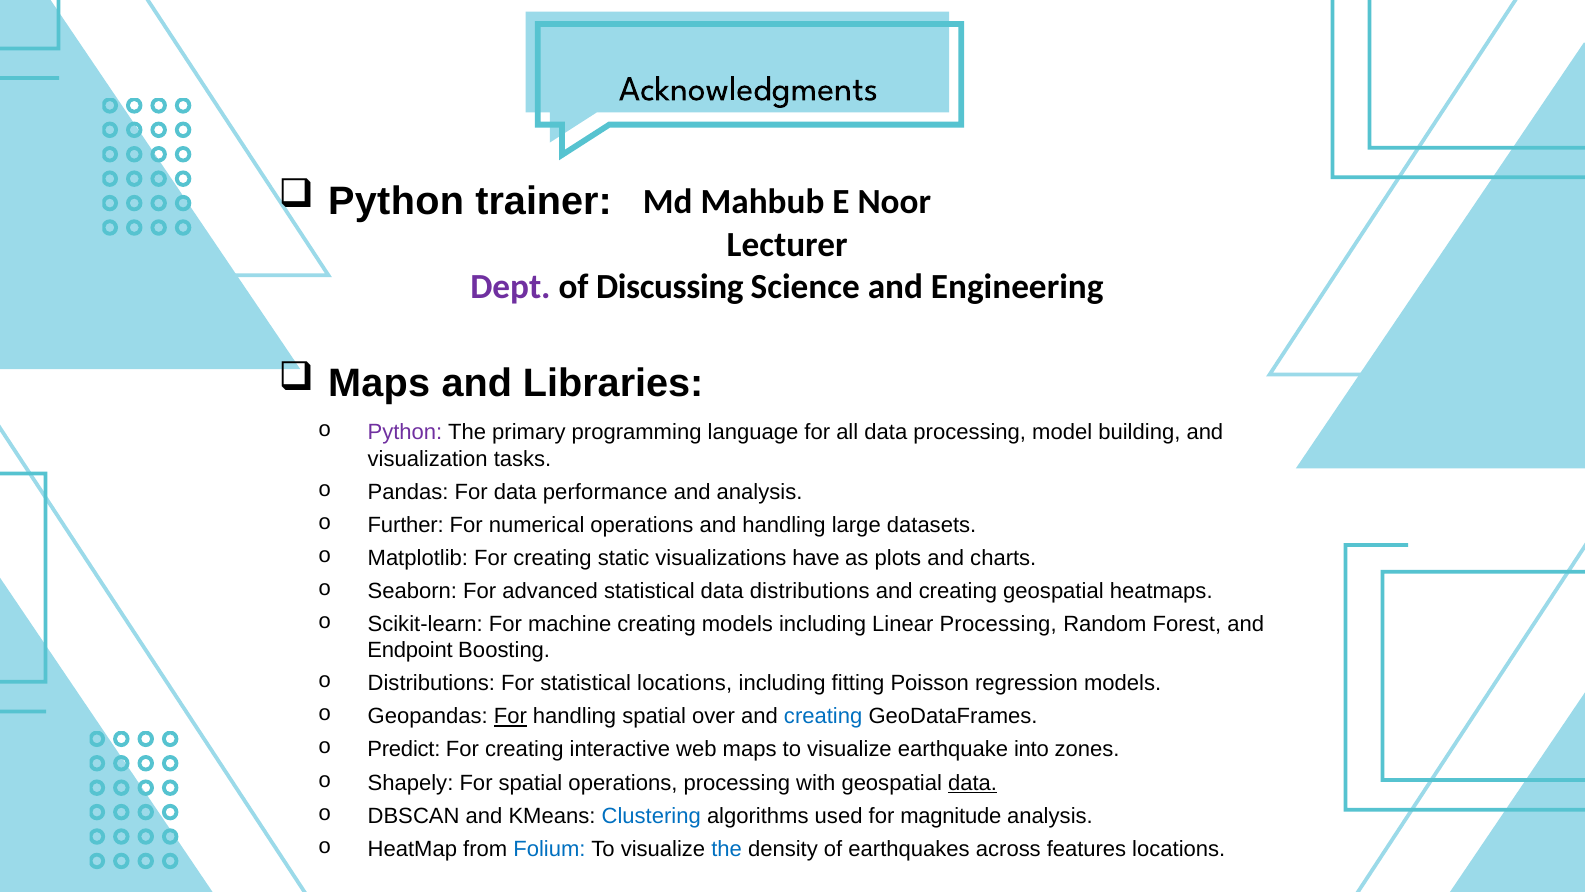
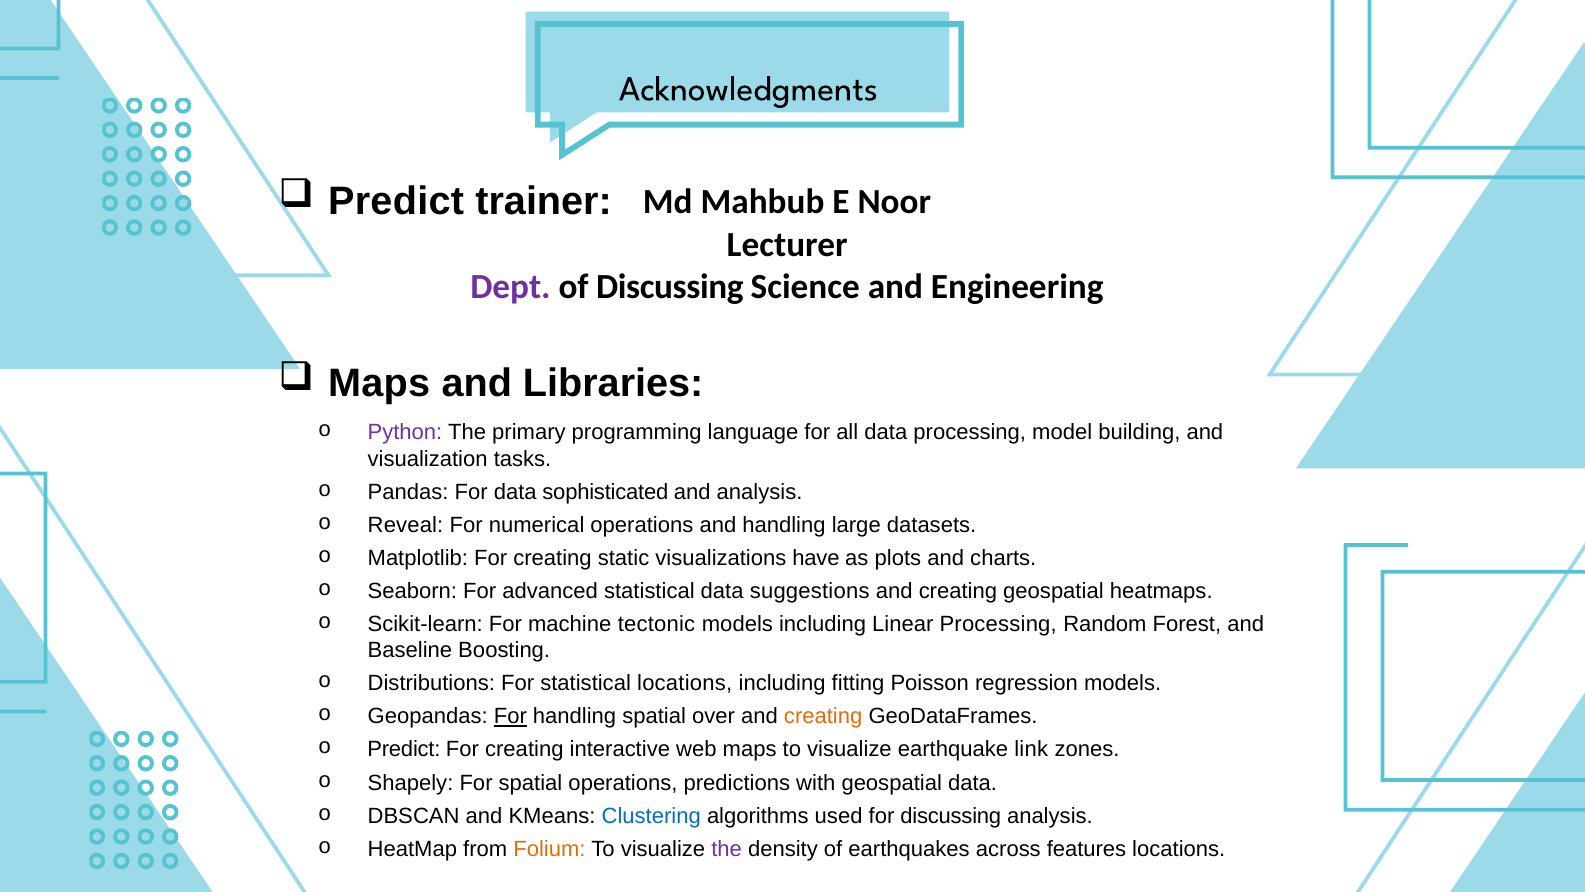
Python at (396, 201): Python -> Predict
performance: performance -> sophisticated
Further: Further -> Reveal
data distributions: distributions -> suggestions
machine creating: creating -> tectonic
Endpoint: Endpoint -> Baseline
creating at (823, 716) colour: blue -> orange
into: into -> link
operations processing: processing -> predictions
data at (973, 782) underline: present -> none
for magnitude: magnitude -> discussing
Folium colour: blue -> orange
the at (727, 848) colour: blue -> purple
